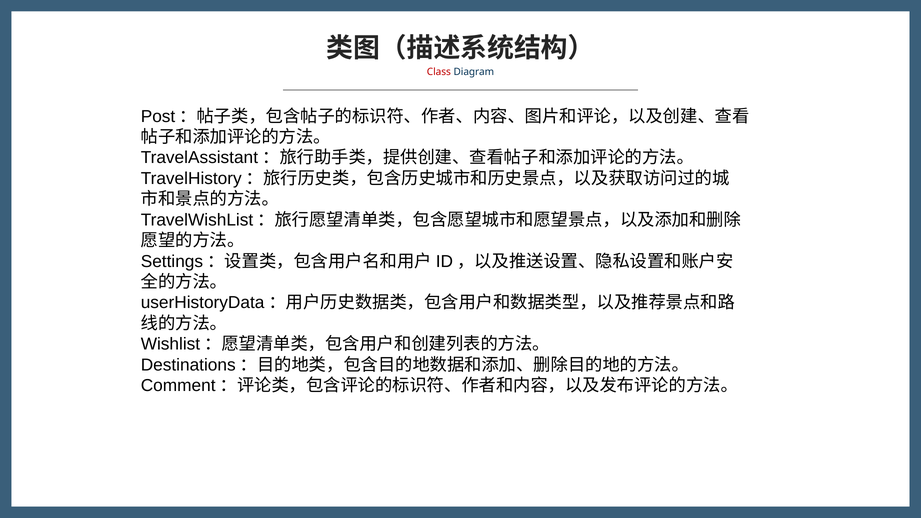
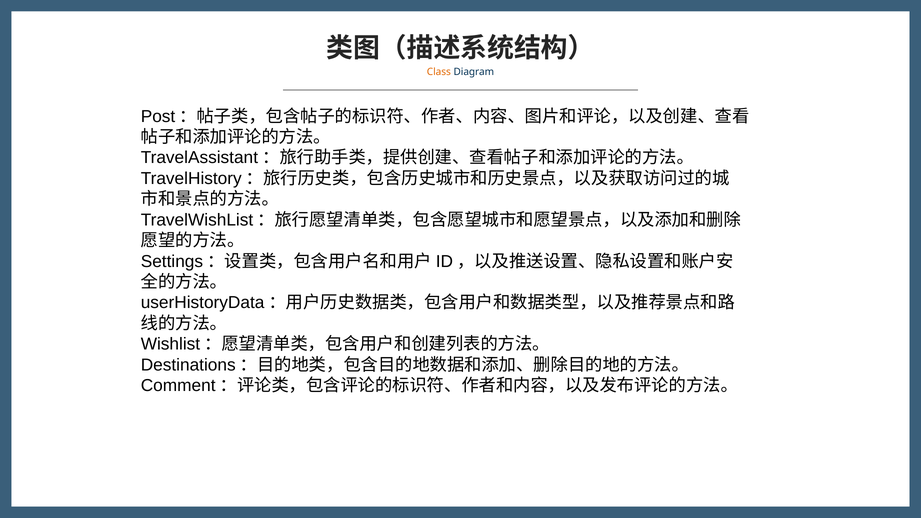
Class colour: red -> orange
